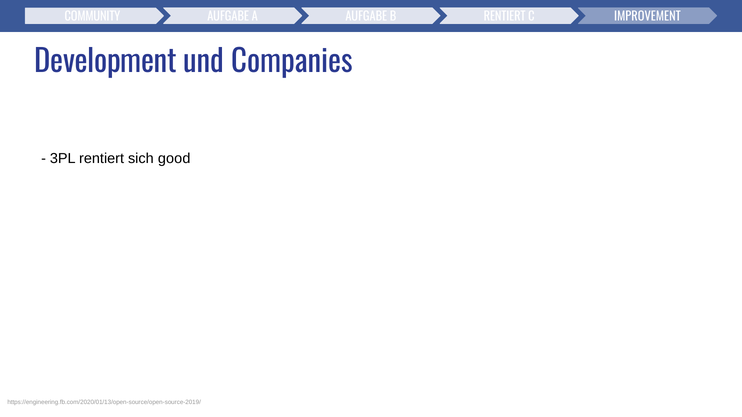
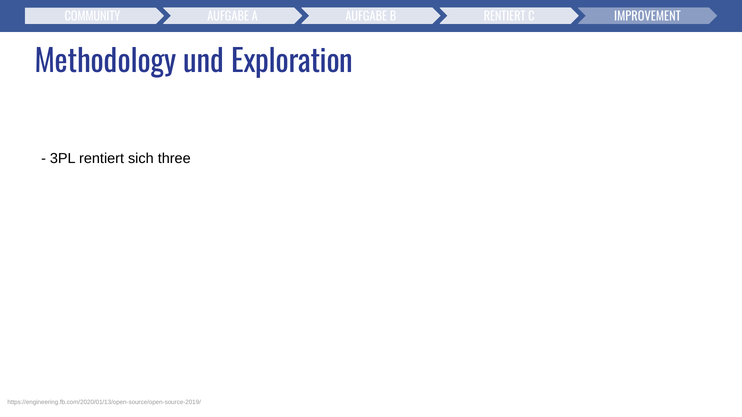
Development: Development -> Methodology
Companies: Companies -> Exploration
good: good -> three
